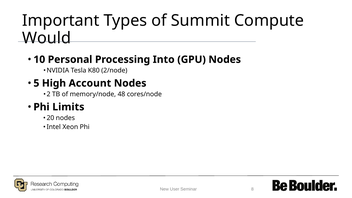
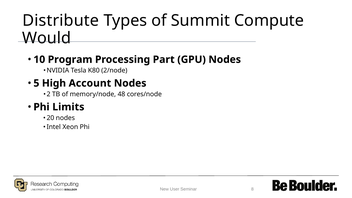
Important: Important -> Distribute
Personal: Personal -> Program
Into: Into -> Part
